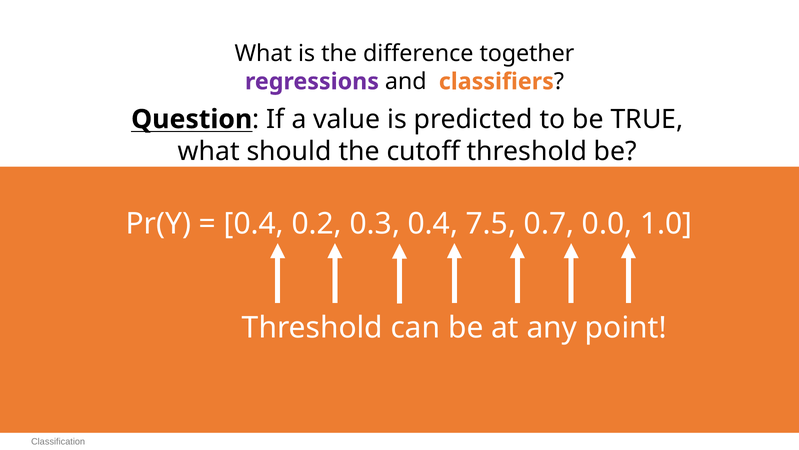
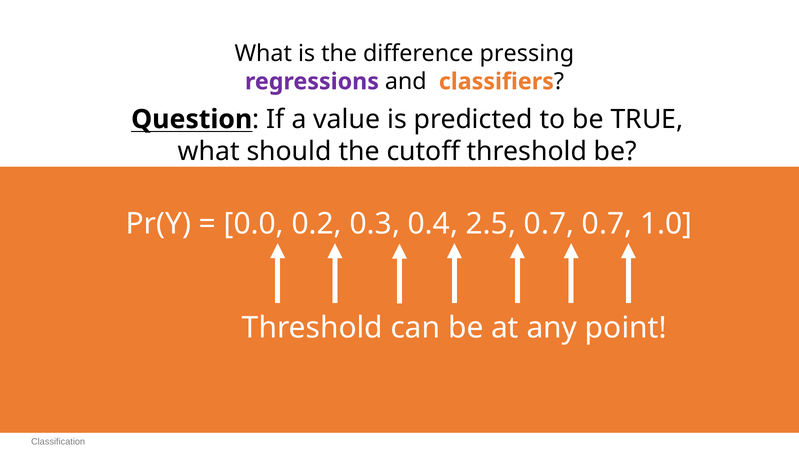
together: together -> pressing
0.4 at (254, 224): 0.4 -> 0.0
7.5: 7.5 -> 2.5
0.7 0.0: 0.0 -> 0.7
